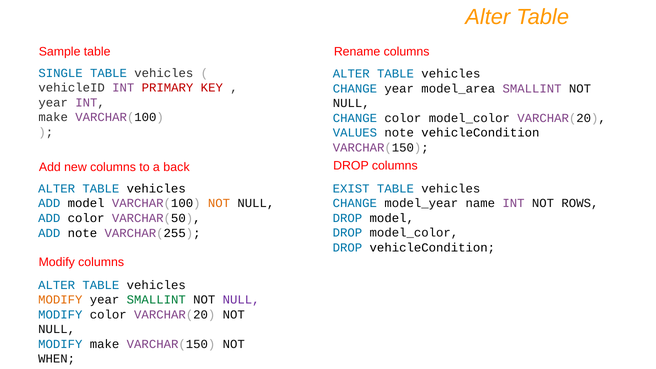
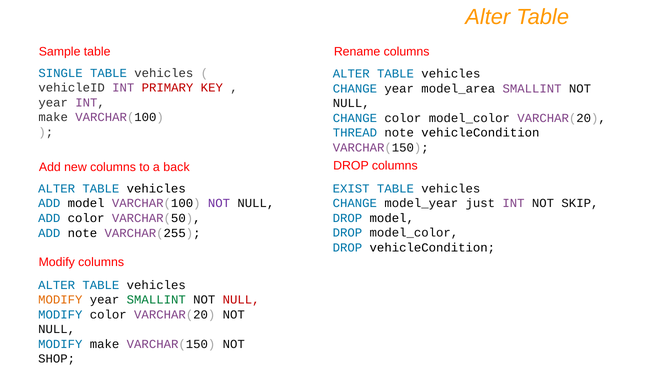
VALUES: VALUES -> THREAD
NOT at (219, 203) colour: orange -> purple
name: name -> just
ROWS: ROWS -> SKIP
NULL at (241, 300) colour: purple -> red
WHEN: WHEN -> SHOP
